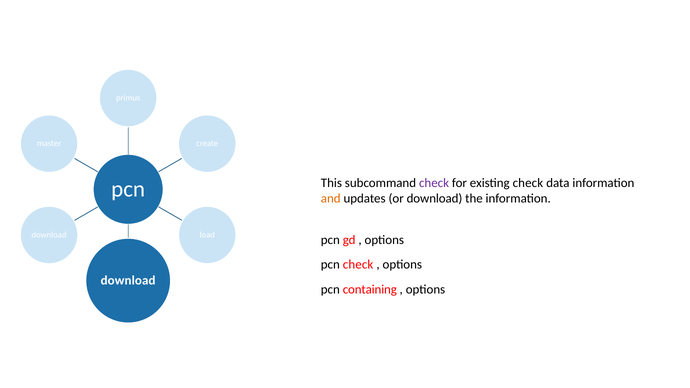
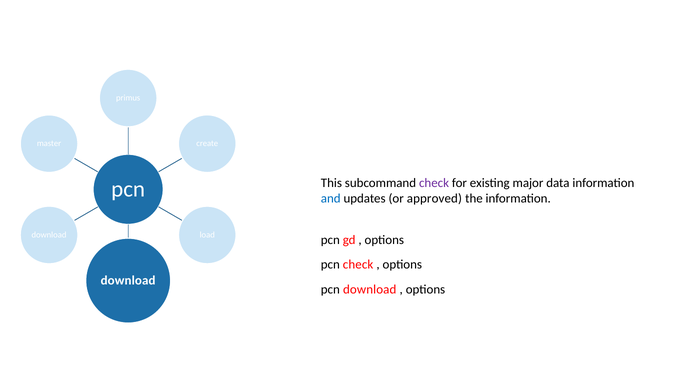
existing check: check -> major
and colour: orange -> blue
or download: download -> approved
pcn containing: containing -> download
